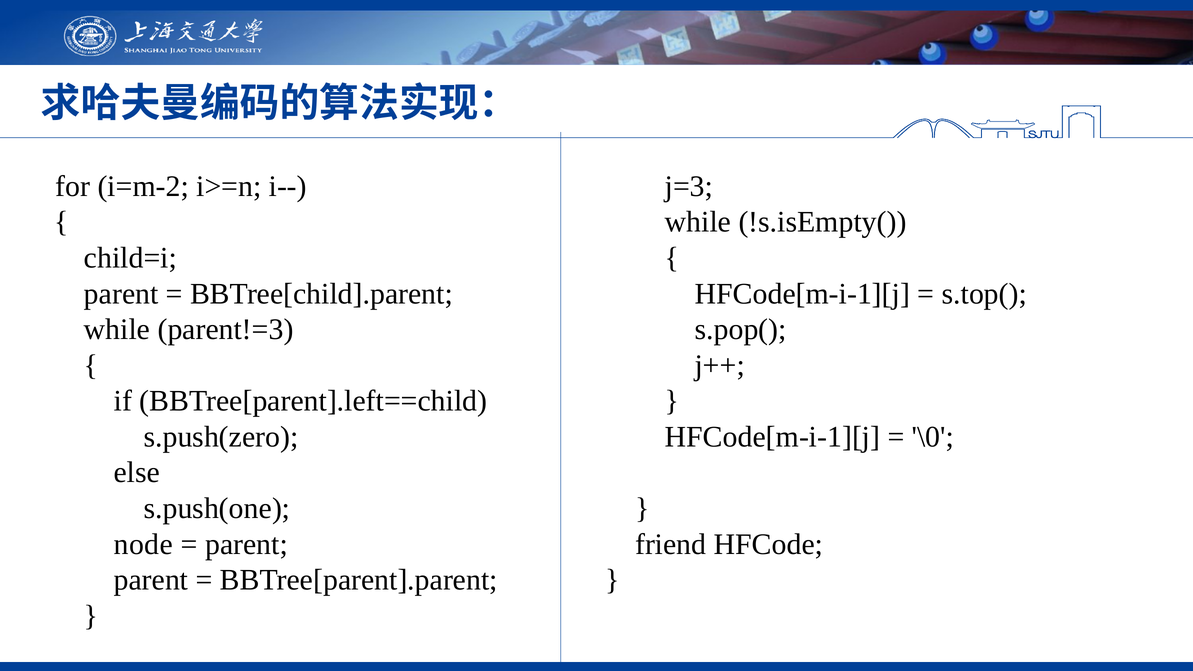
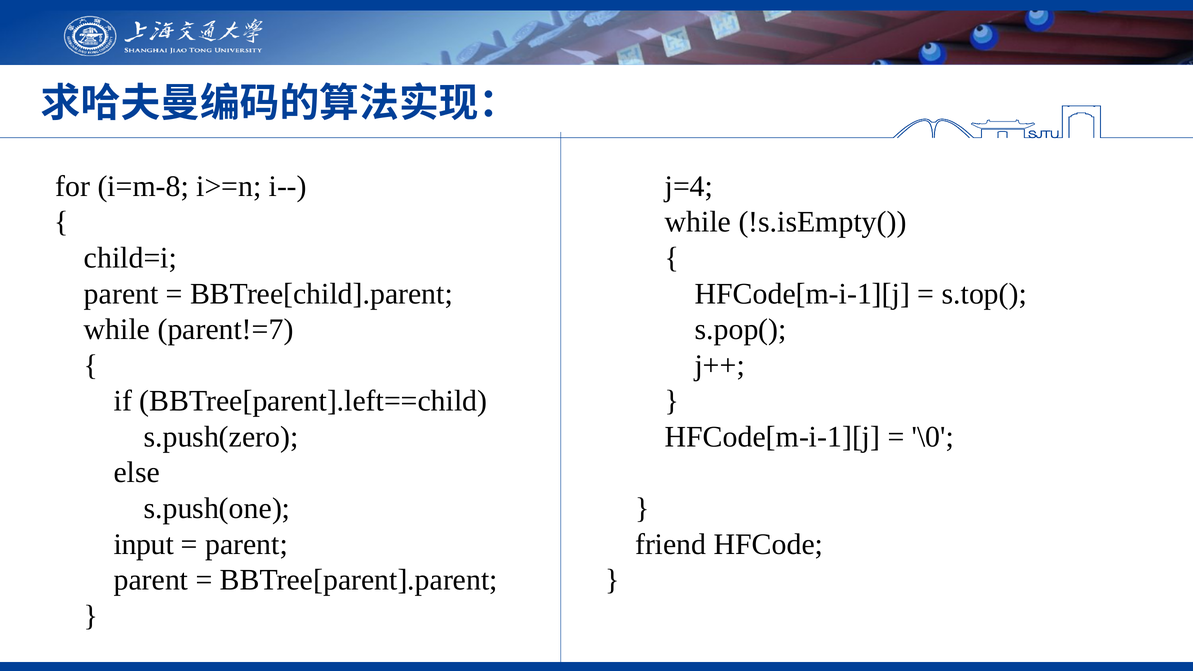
i=m-2: i=m-2 -> i=m-8
j=3: j=3 -> j=4
parent!=3: parent!=3 -> parent!=7
node: node -> input
